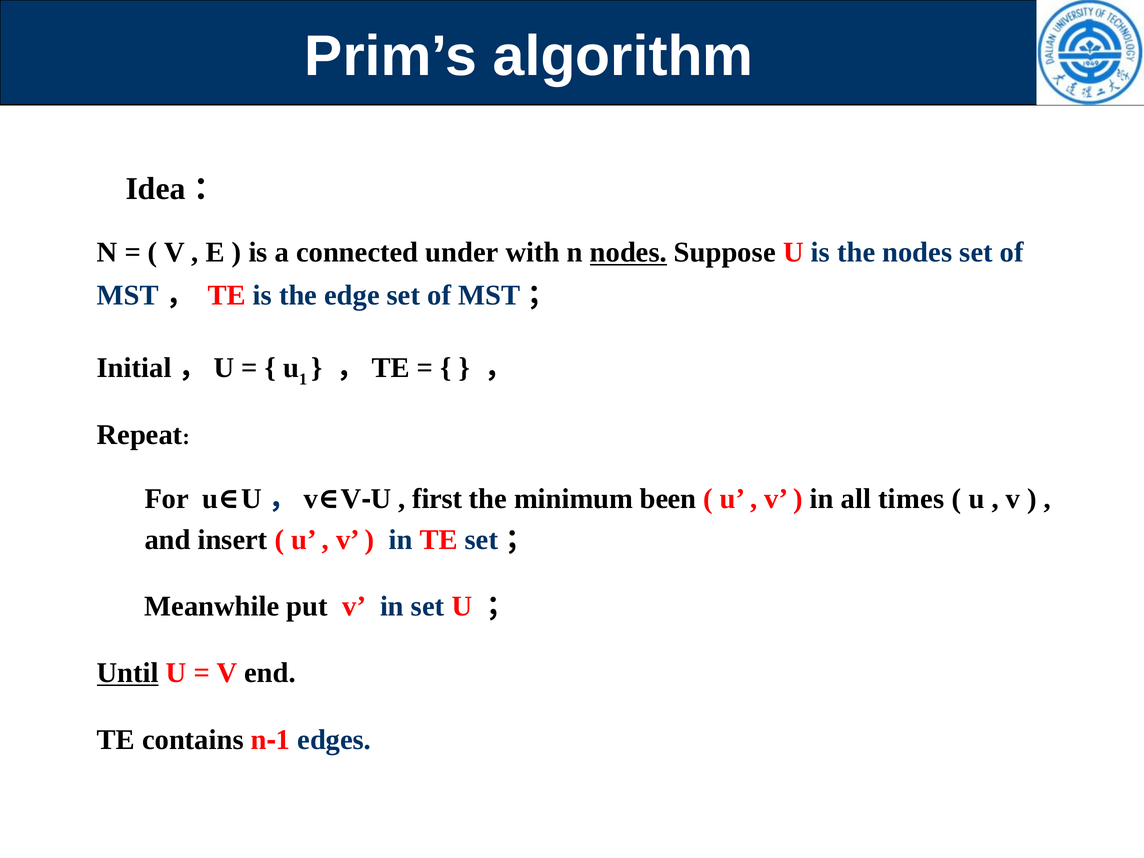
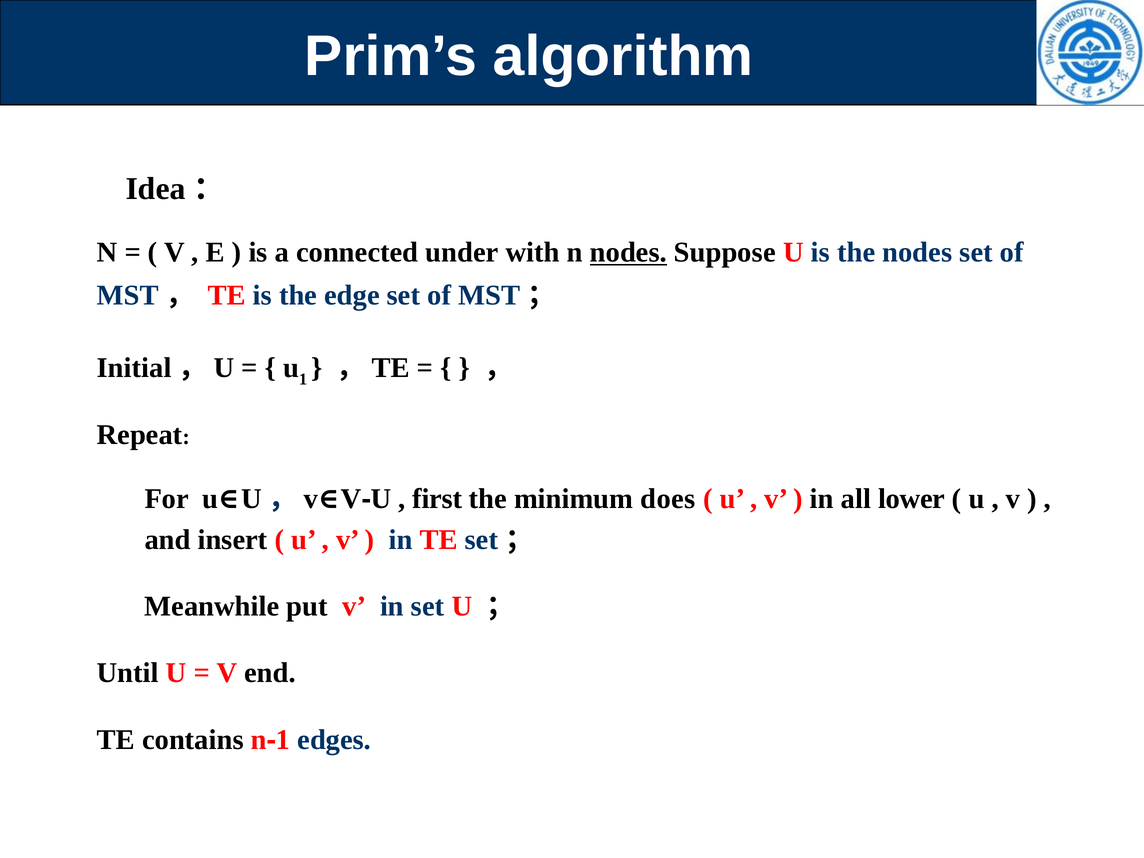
been: been -> does
times: times -> lower
Until underline: present -> none
